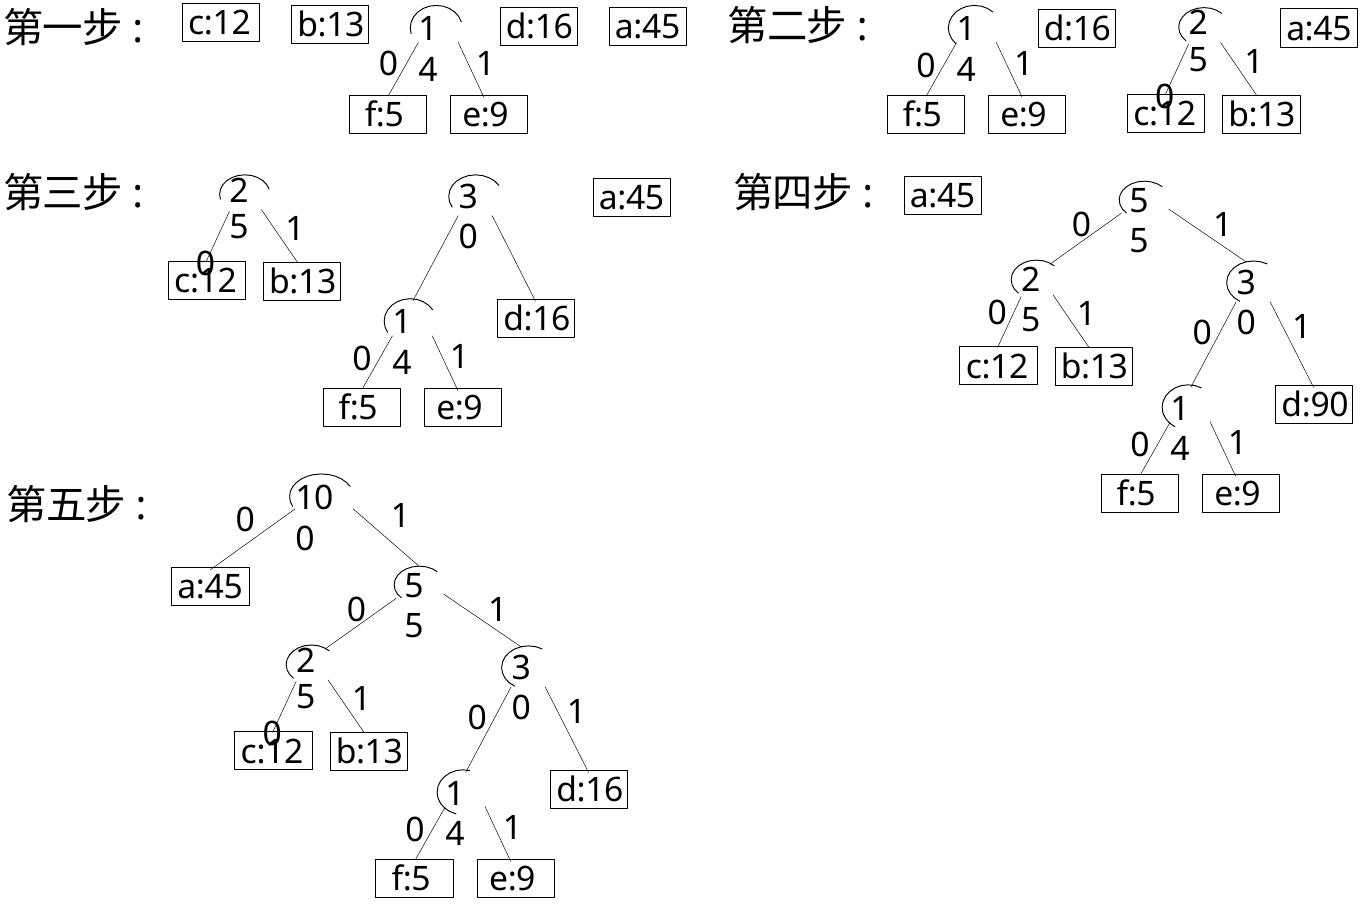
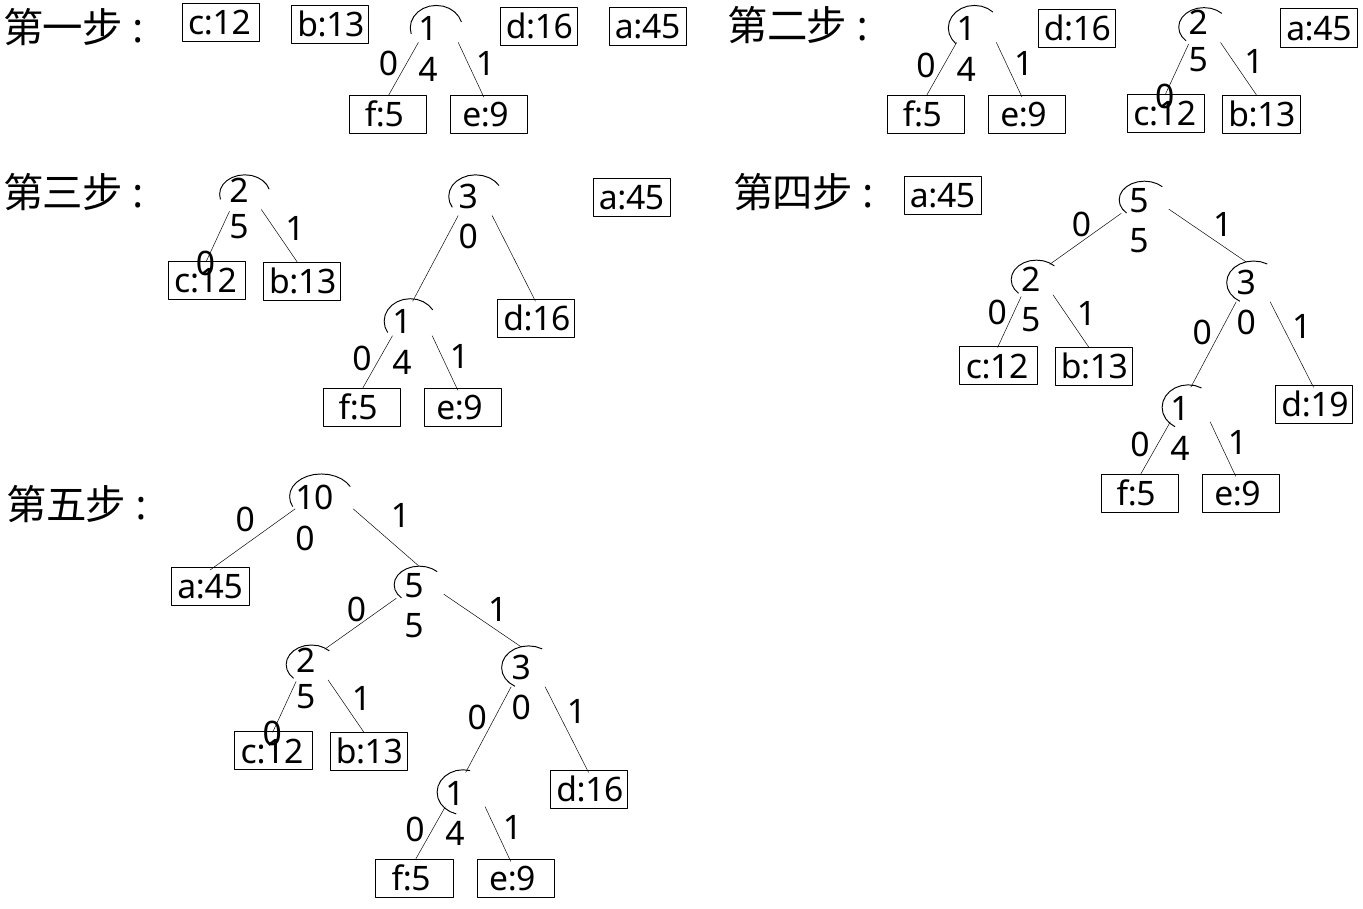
d:90: d:90 -> d:19
